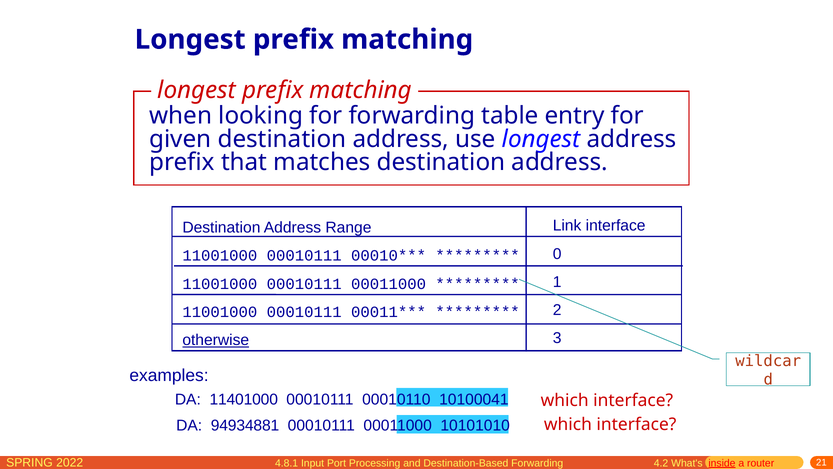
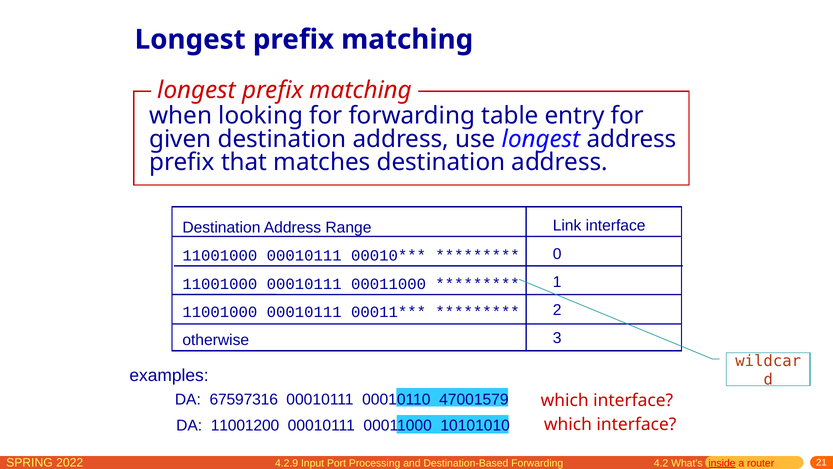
otherwise underline: present -> none
11401000: 11401000 -> 67597316
10100041: 10100041 -> 47001579
94934881: 94934881 -> 11001200
4.8.1: 4.8.1 -> 4.2.9
